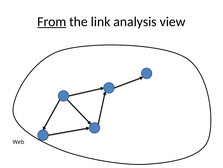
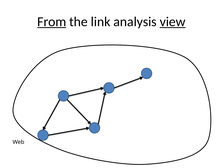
view underline: none -> present
